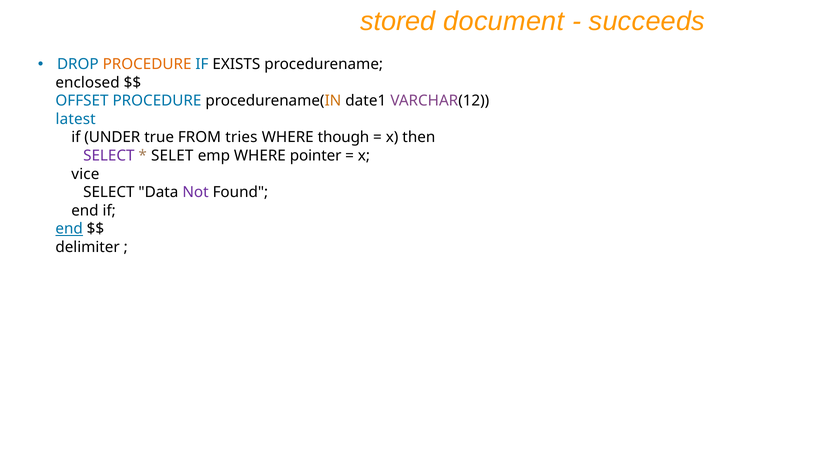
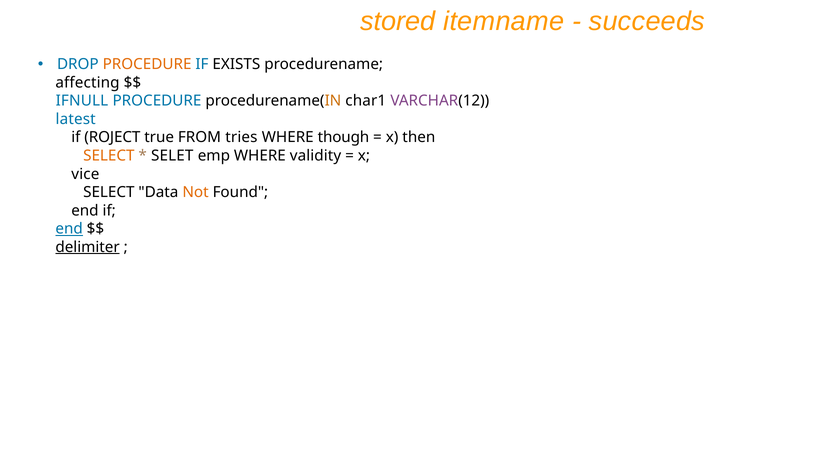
document: document -> itemname
enclosed: enclosed -> affecting
OFFSET: OFFSET -> IFNULL
date1: date1 -> char1
UNDER: UNDER -> ROJECT
SELECT at (109, 156) colour: purple -> orange
pointer: pointer -> validity
Not colour: purple -> orange
delimiter underline: none -> present
